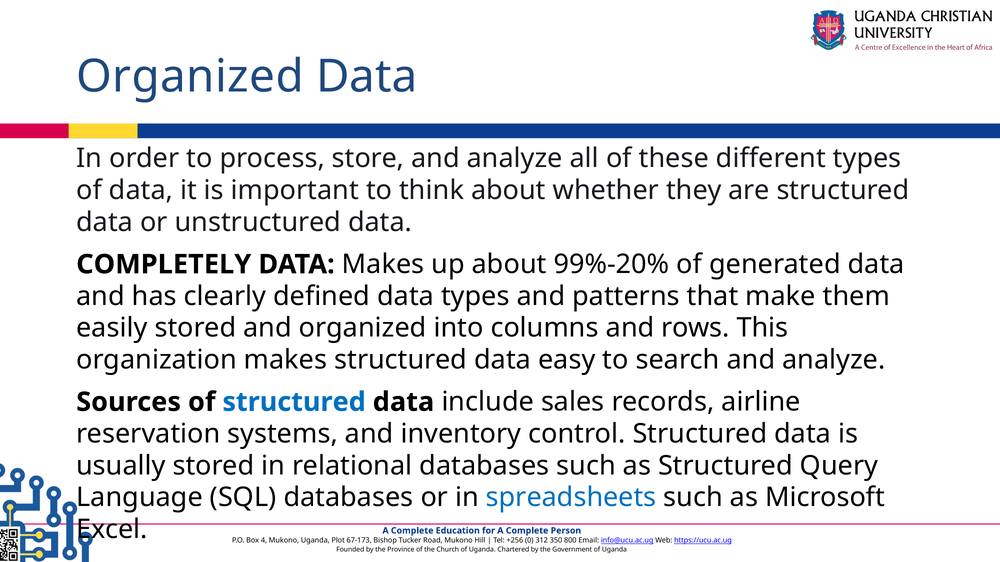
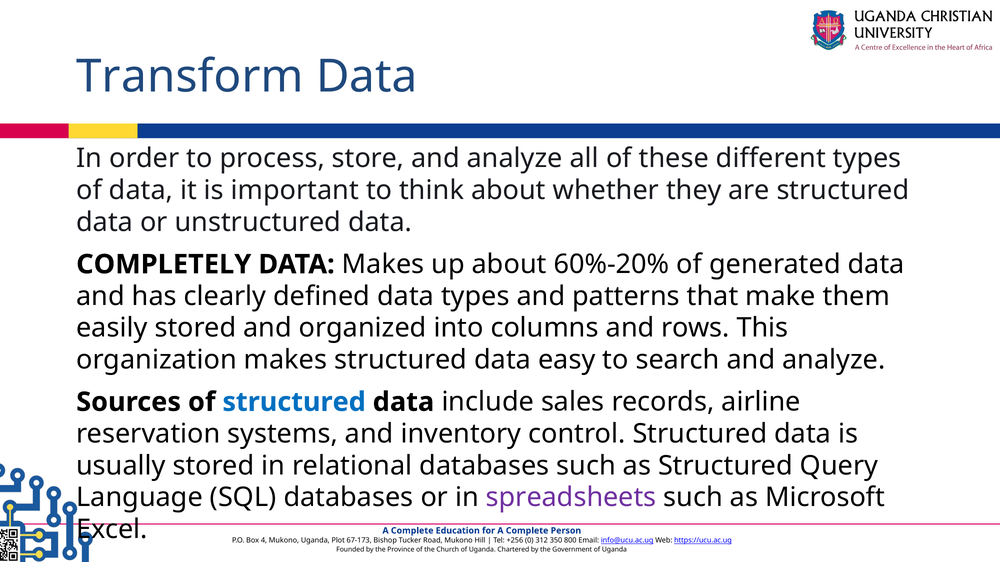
Organized at (190, 77): Organized -> Transform
99%-20%: 99%-20% -> 60%-20%
spreadsheets colour: blue -> purple
